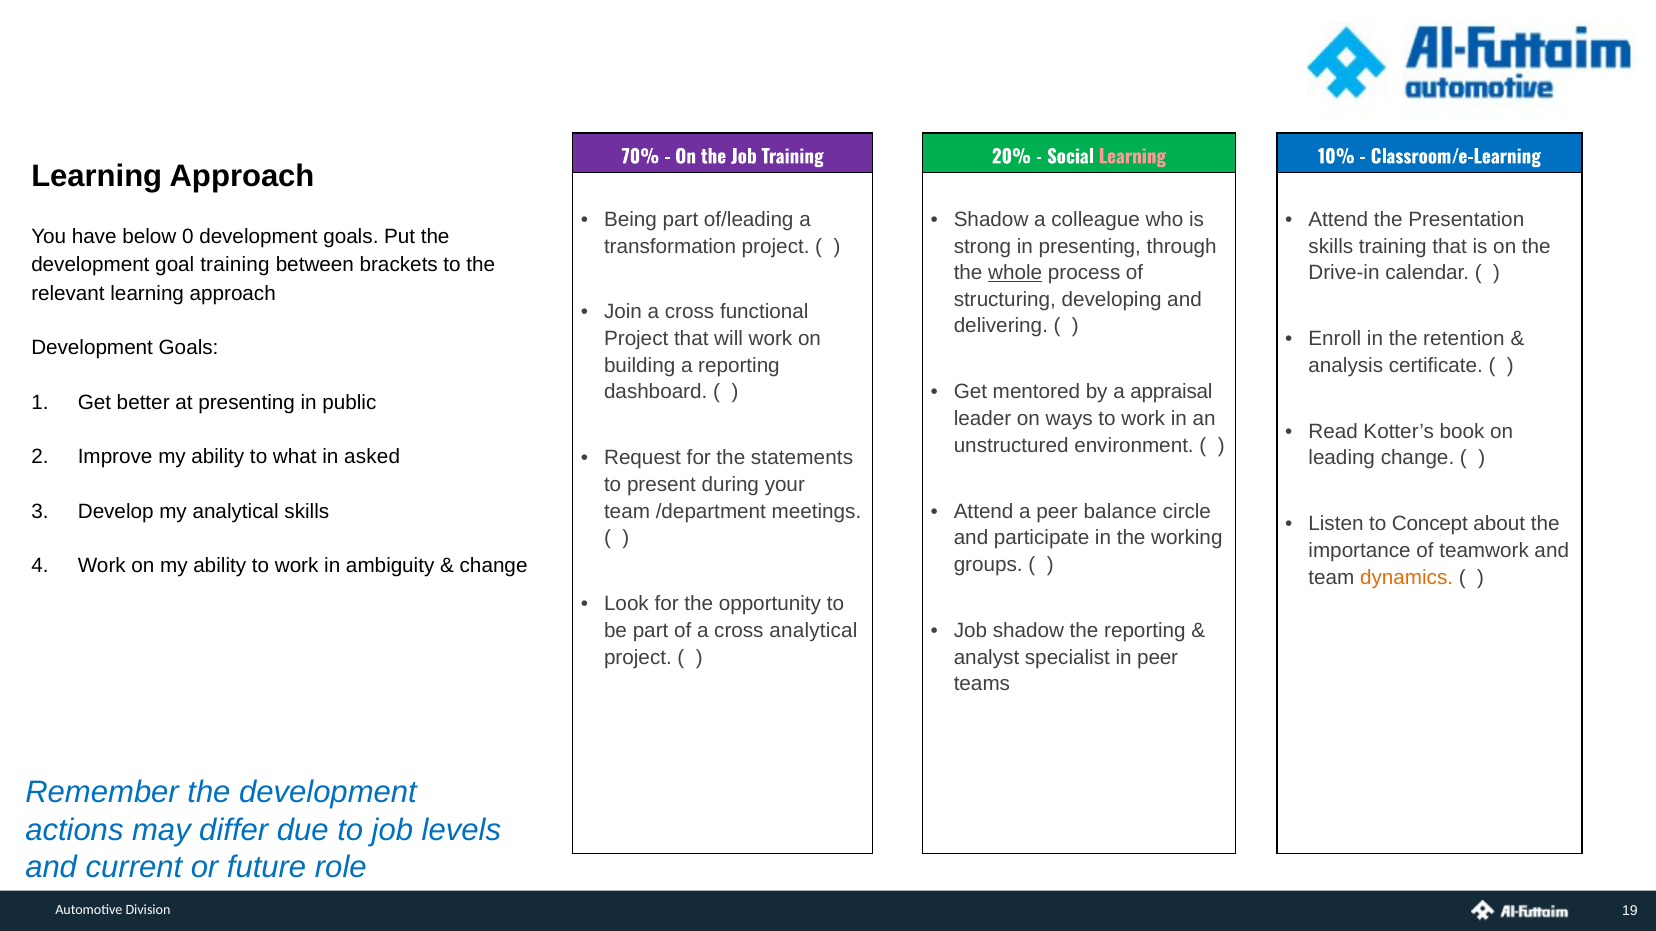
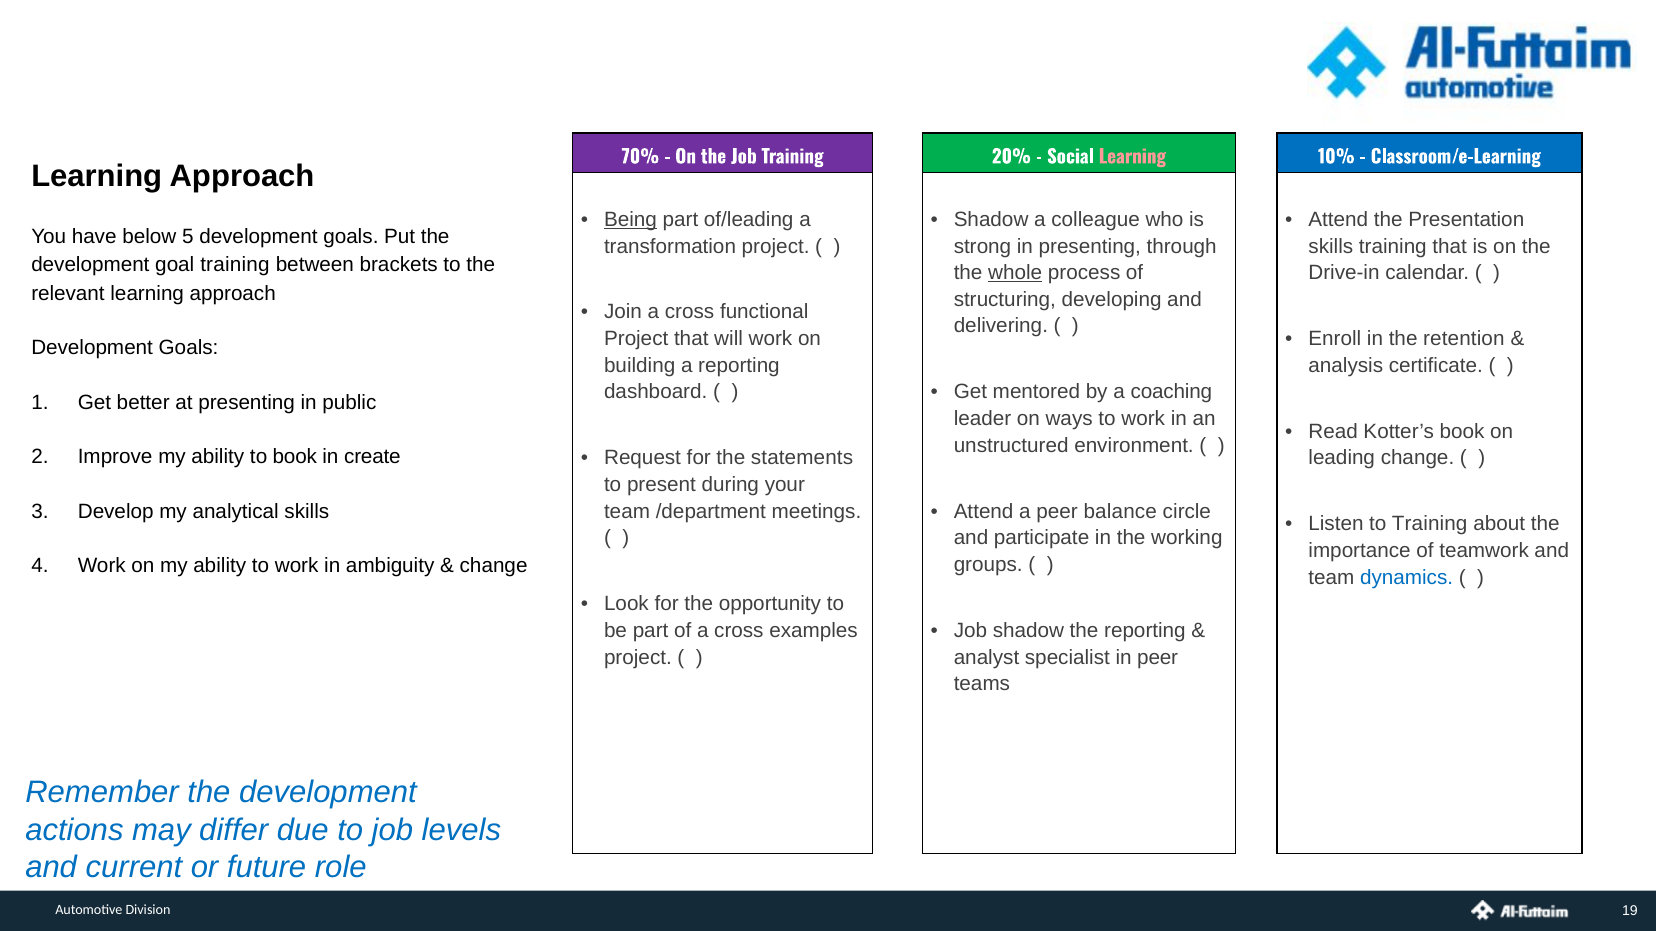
Being underline: none -> present
0: 0 -> 5
appraisal: appraisal -> coaching
to what: what -> book
asked: asked -> create
to Concept: Concept -> Training
dynamics colour: orange -> blue
cross analytical: analytical -> examples
